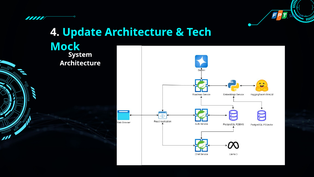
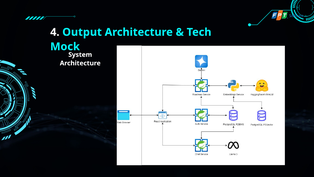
Update: Update -> Output
